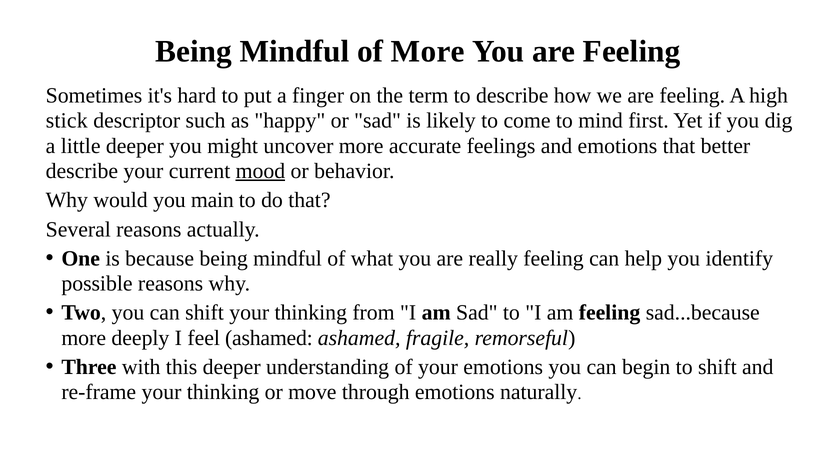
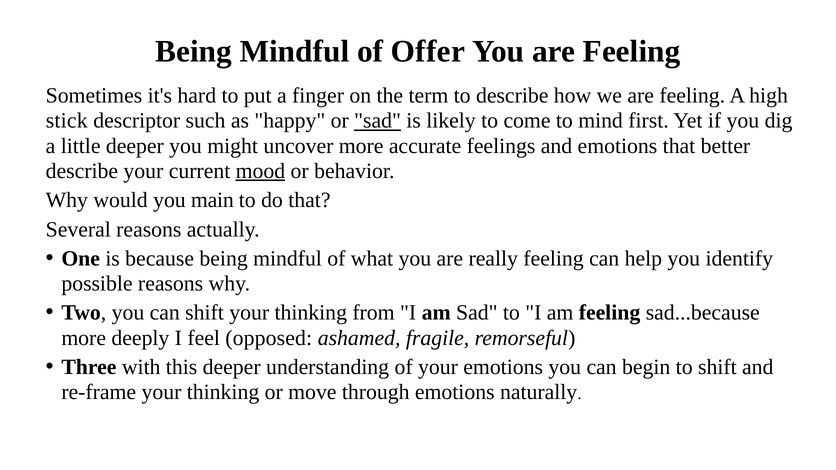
of More: More -> Offer
sad at (378, 121) underline: none -> present
feel ashamed: ashamed -> opposed
